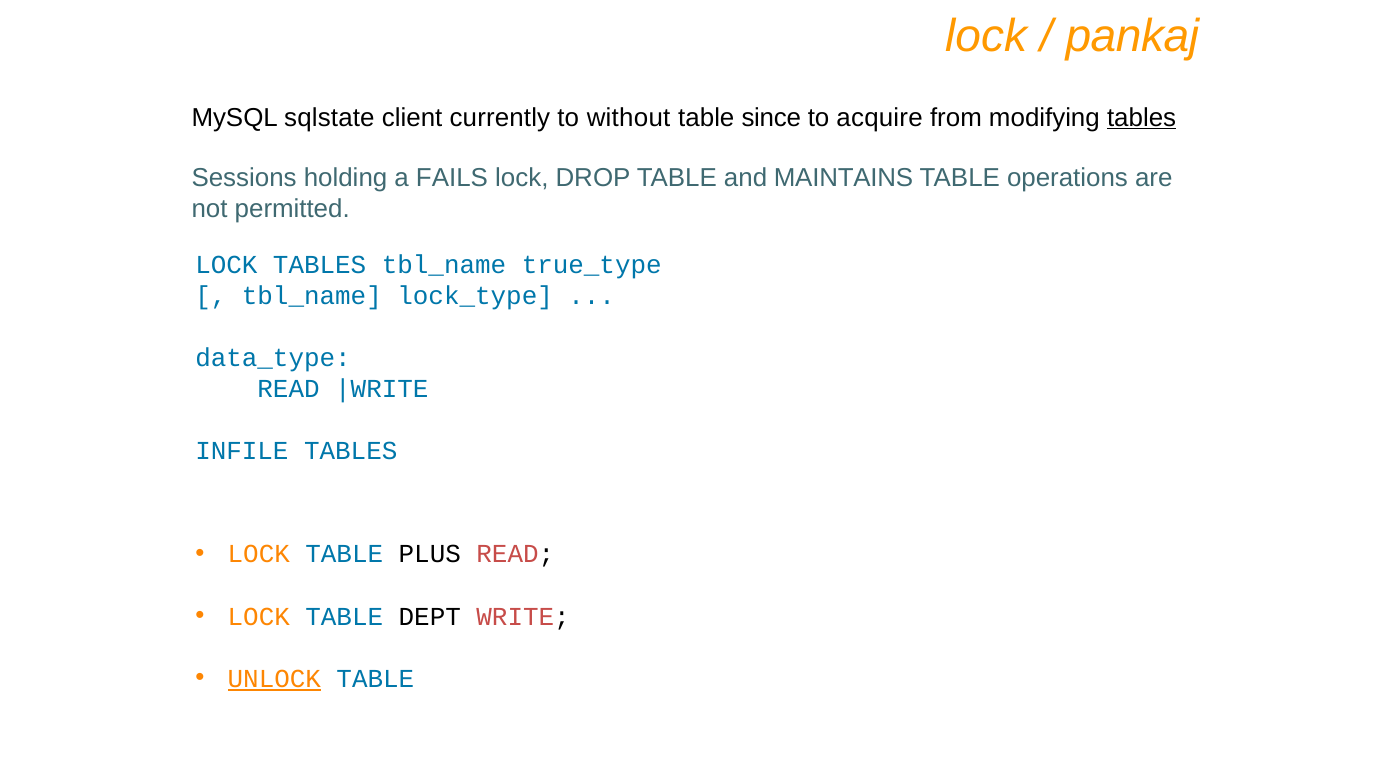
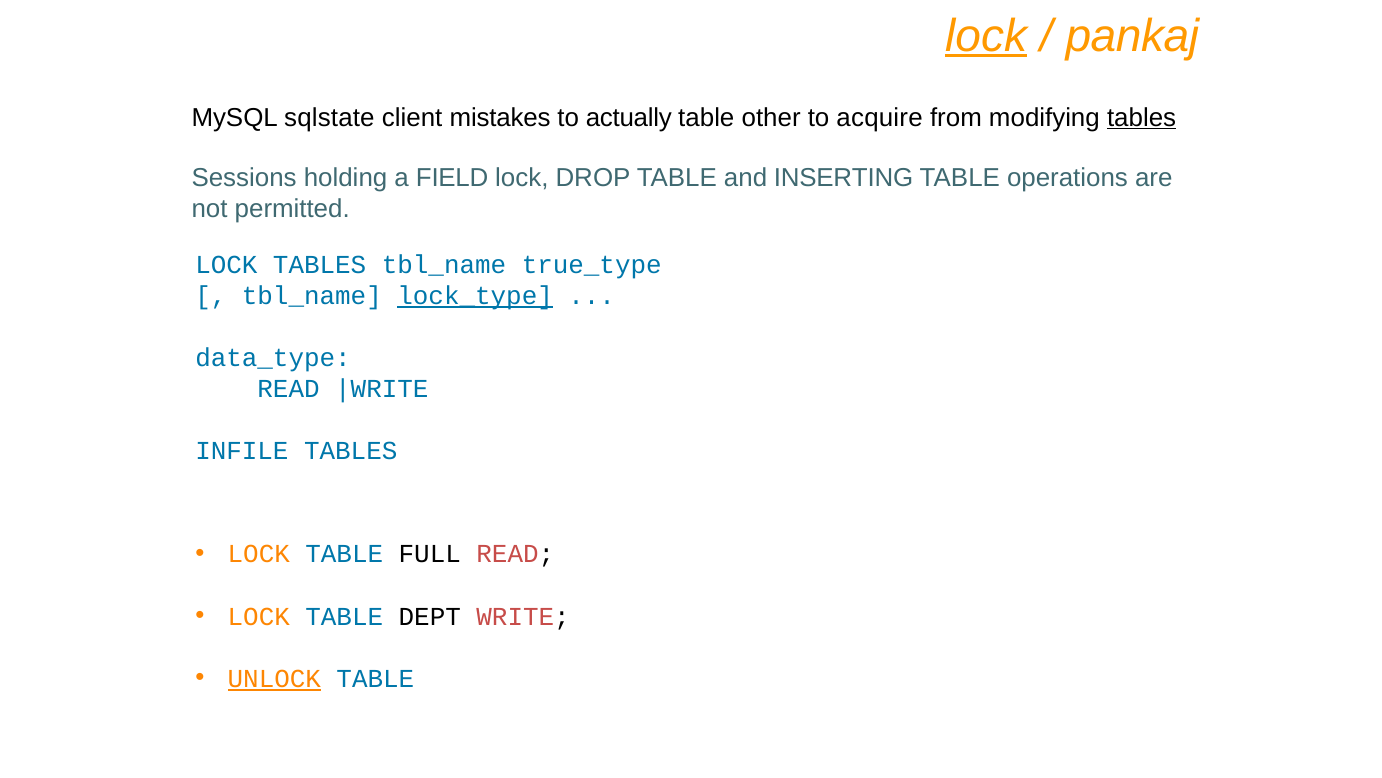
lock at (986, 36) underline: none -> present
currently: currently -> mistakes
without: without -> actually
since: since -> other
FAILS: FAILS -> FIELD
MAINTAINS: MAINTAINS -> INSERTING
lock_type underline: none -> present
PLUS: PLUS -> FULL
